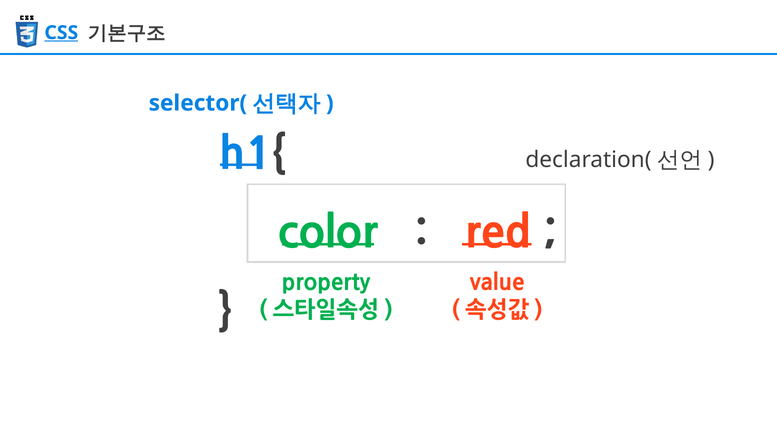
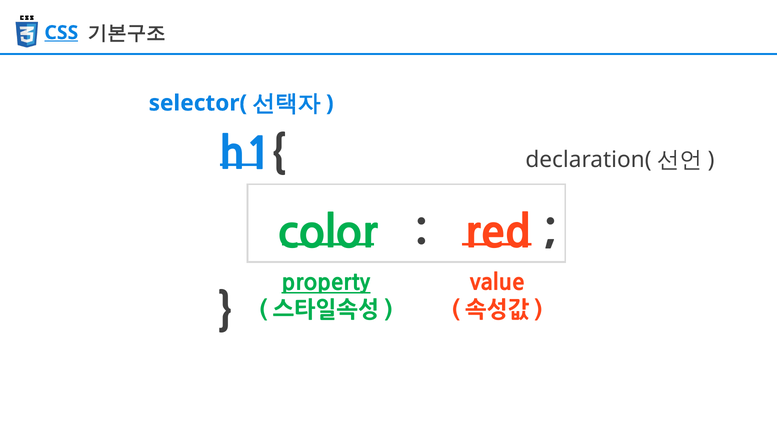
property underline: none -> present
